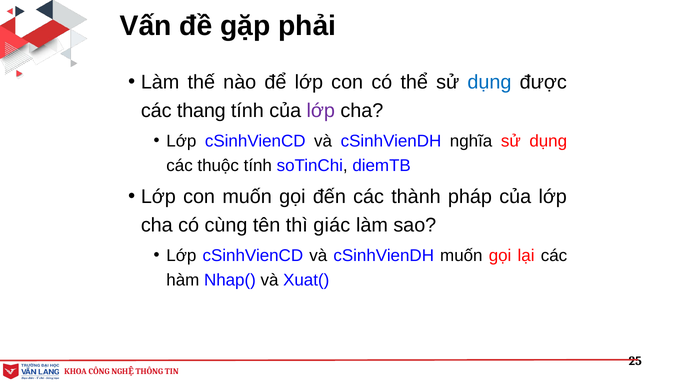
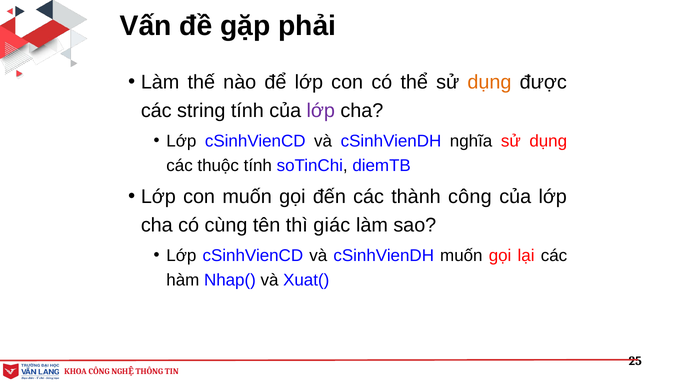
dụng at (489, 82) colour: blue -> orange
thang: thang -> string
pháp: pháp -> công
